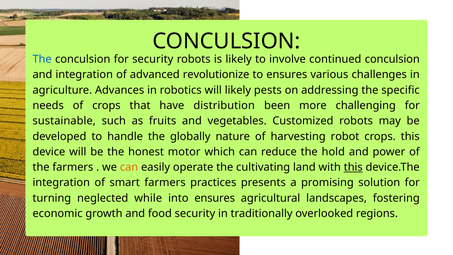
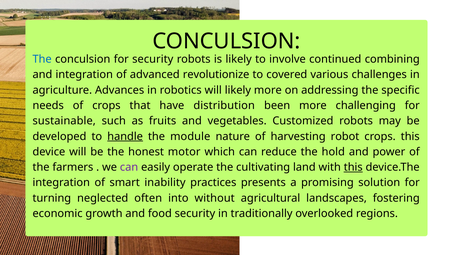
continued conculsion: conculsion -> combining
to ensures: ensures -> covered
likely pests: pests -> more
handle underline: none -> present
globally: globally -> module
can at (129, 167) colour: orange -> purple
smart farmers: farmers -> inability
while: while -> often
into ensures: ensures -> without
